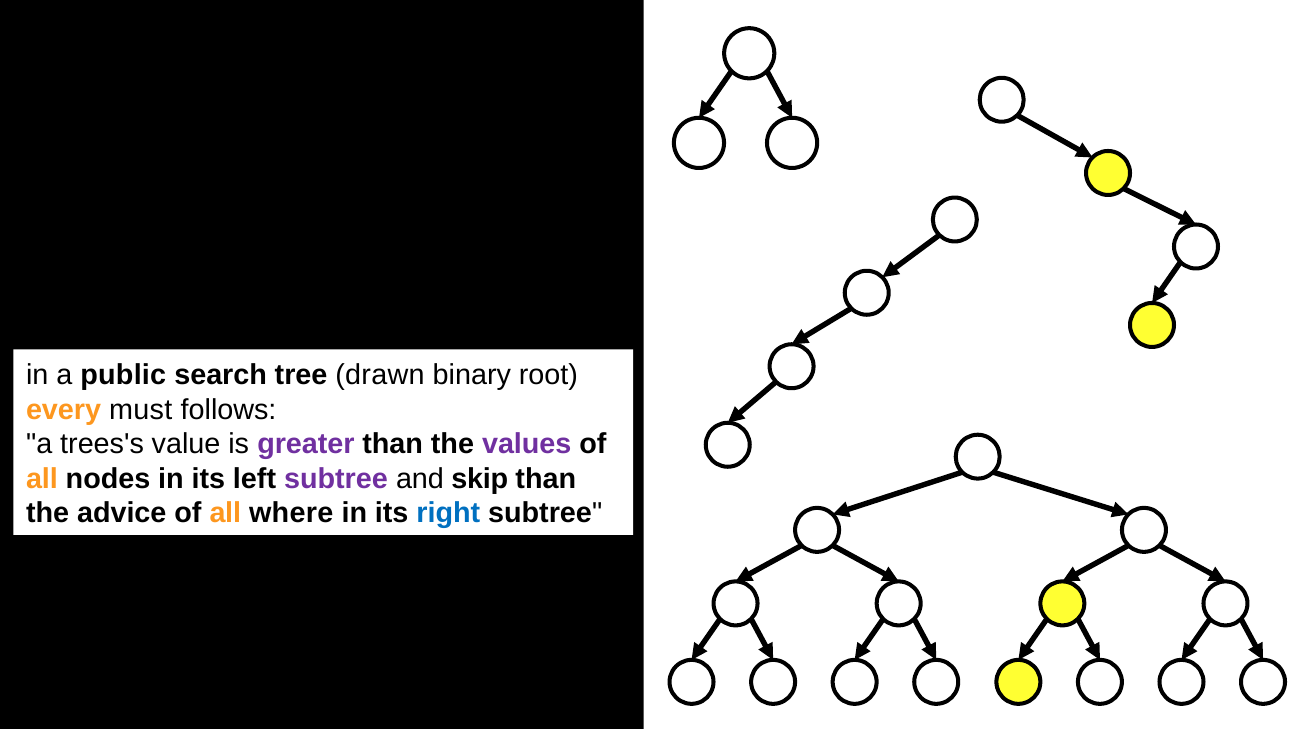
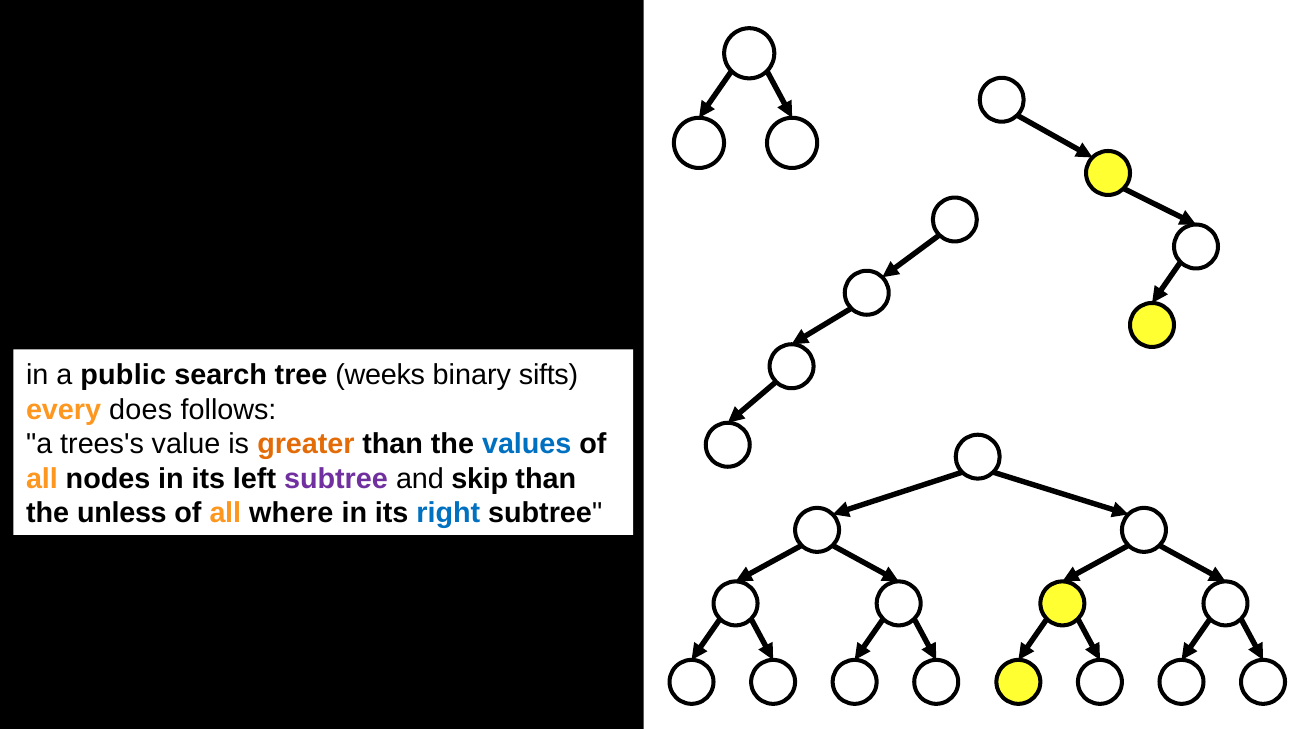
drawn: drawn -> weeks
root: root -> sifts
must: must -> does
greater colour: purple -> orange
values colour: purple -> blue
advice: advice -> unless
